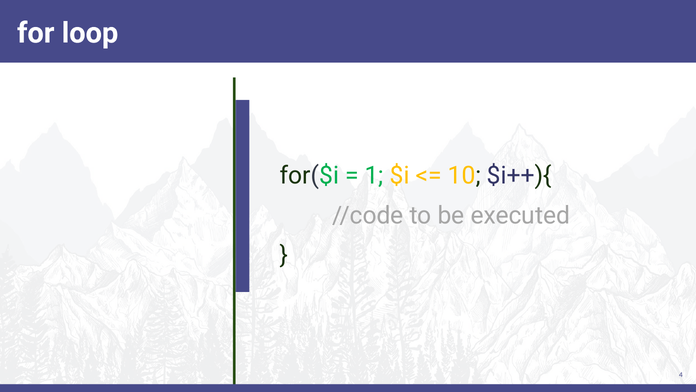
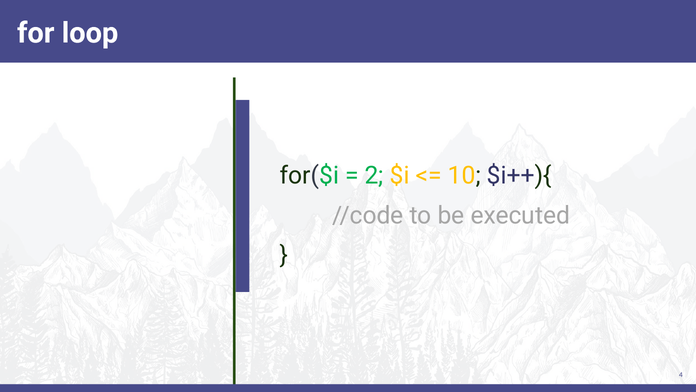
1: 1 -> 2
